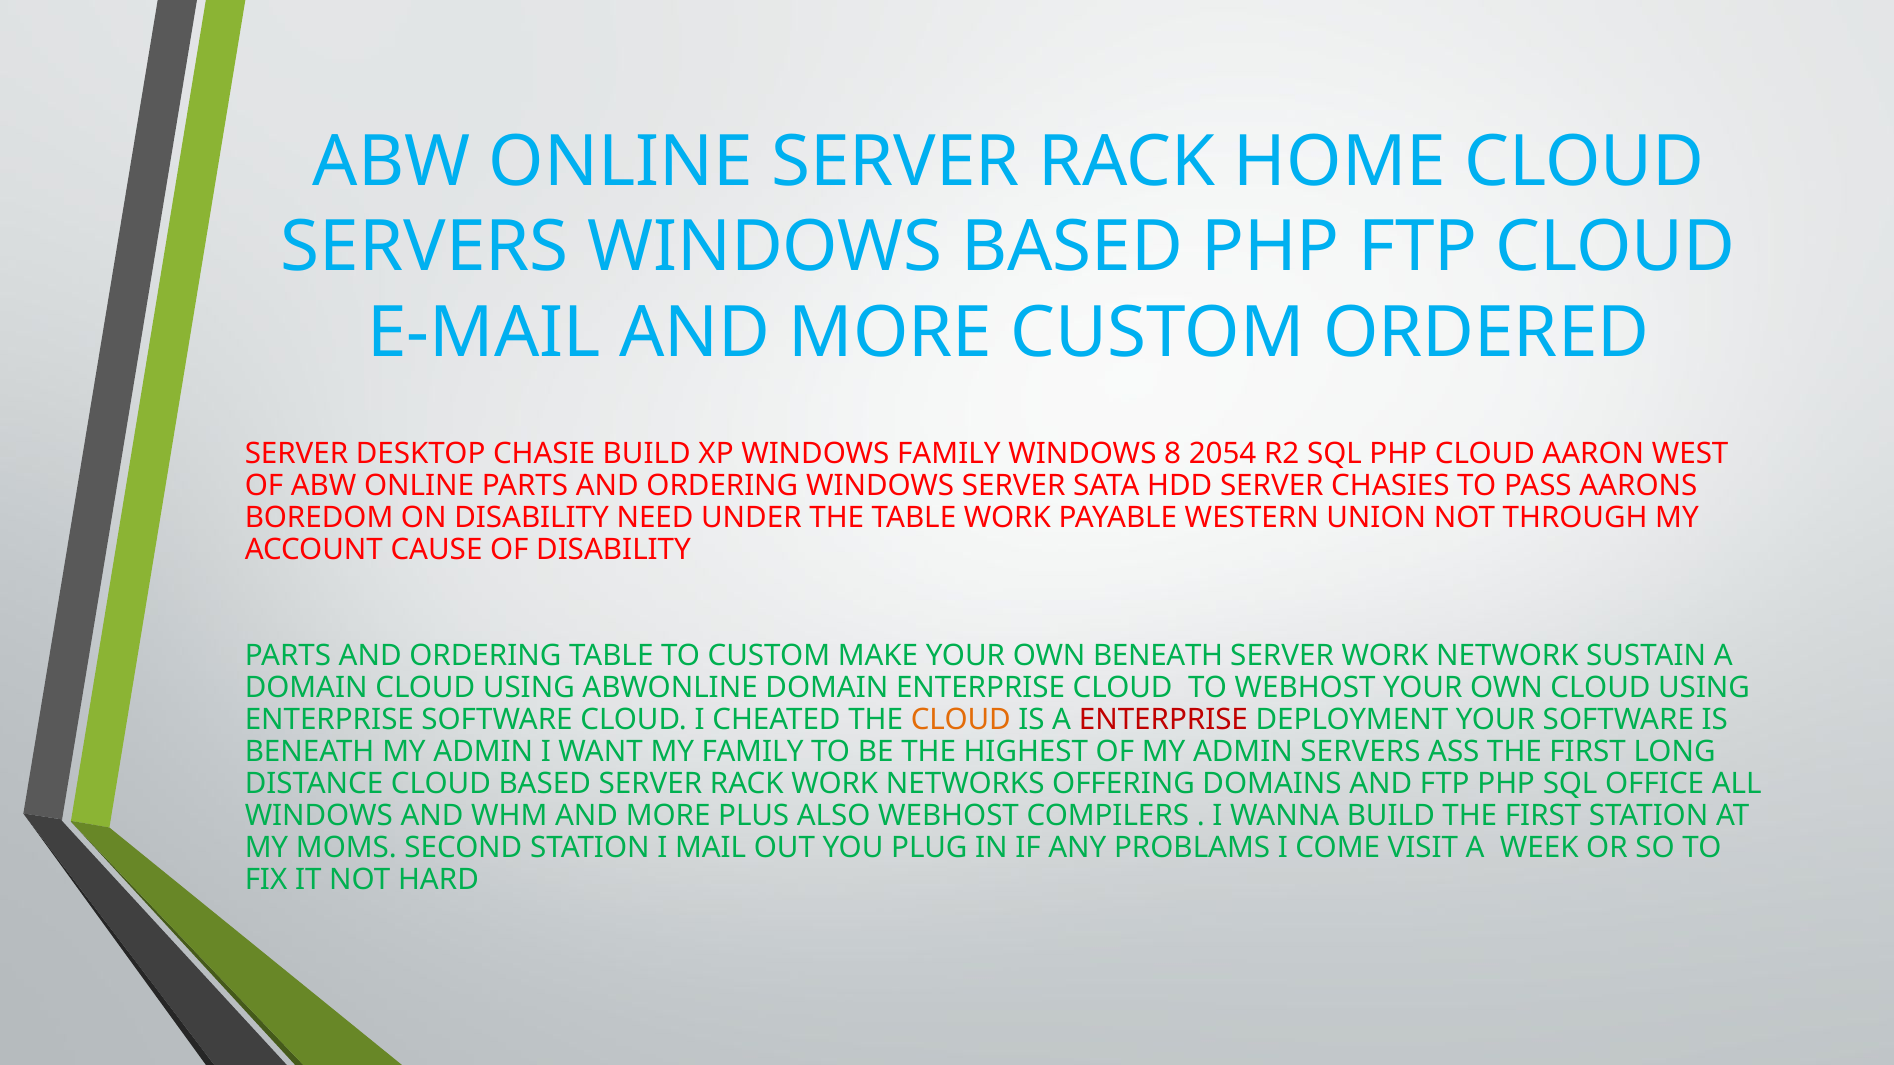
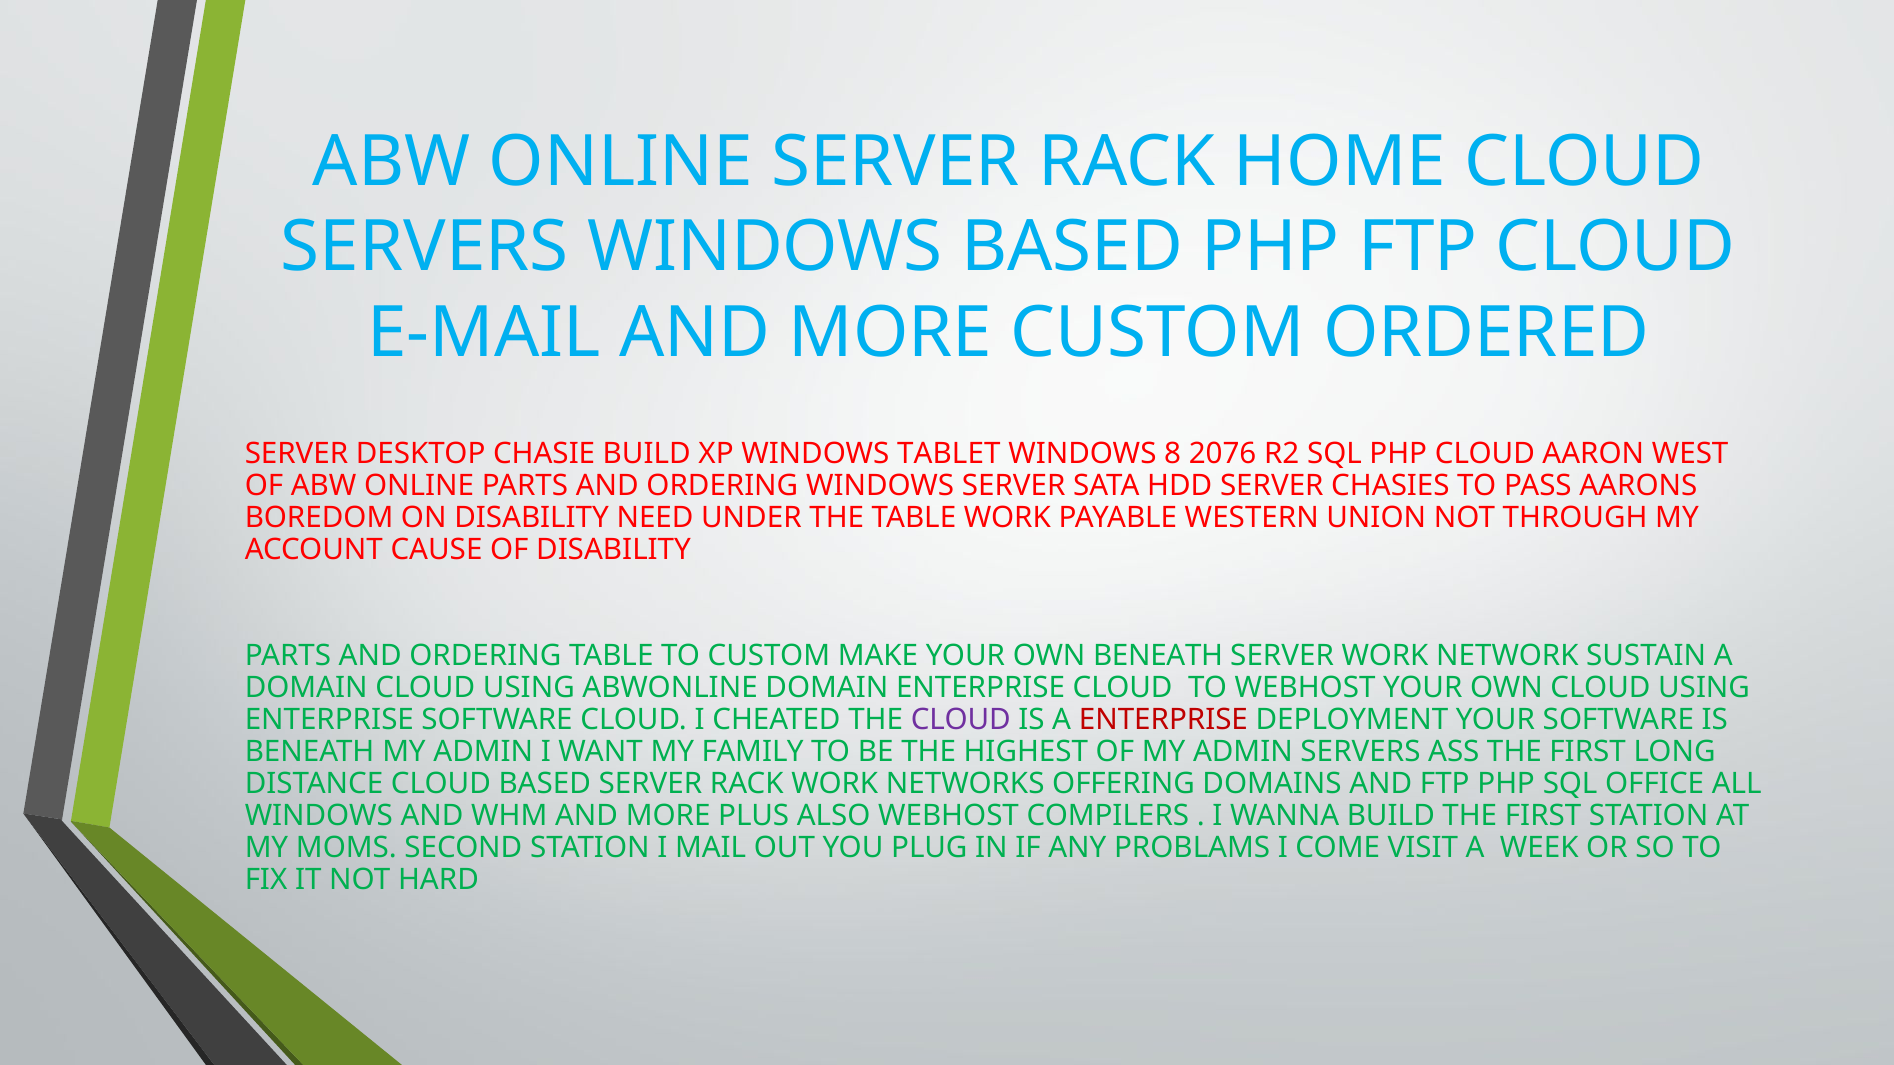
WINDOWS FAMILY: FAMILY -> TABLET
2054: 2054 -> 2076
CLOUD at (961, 720) colour: orange -> purple
